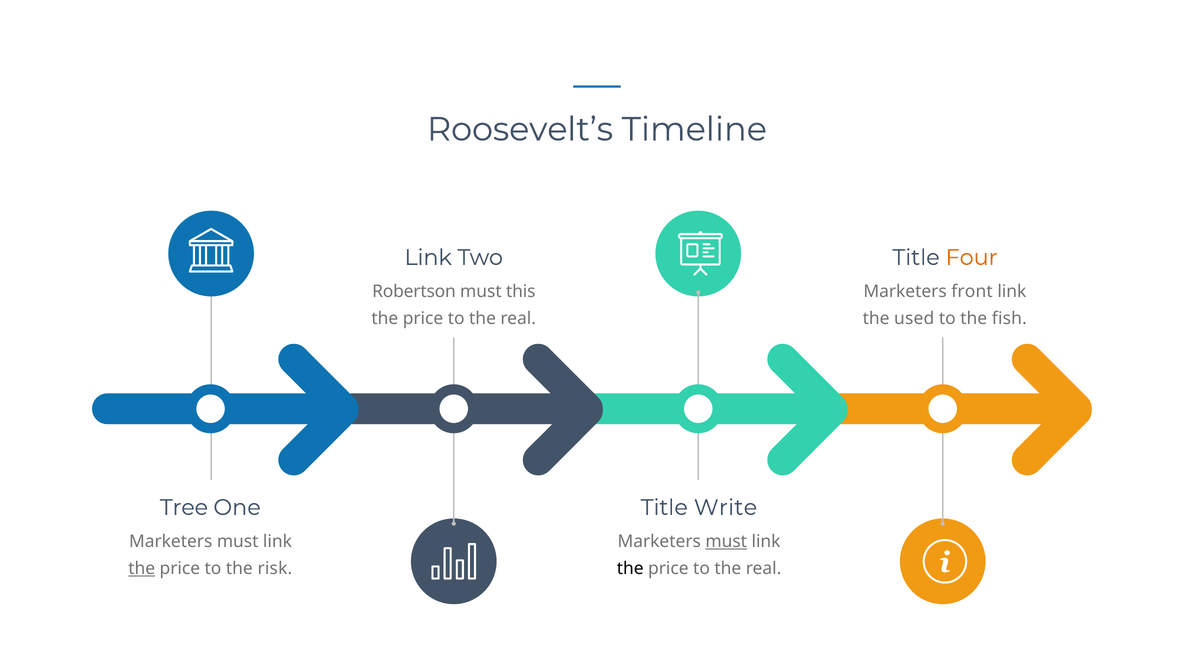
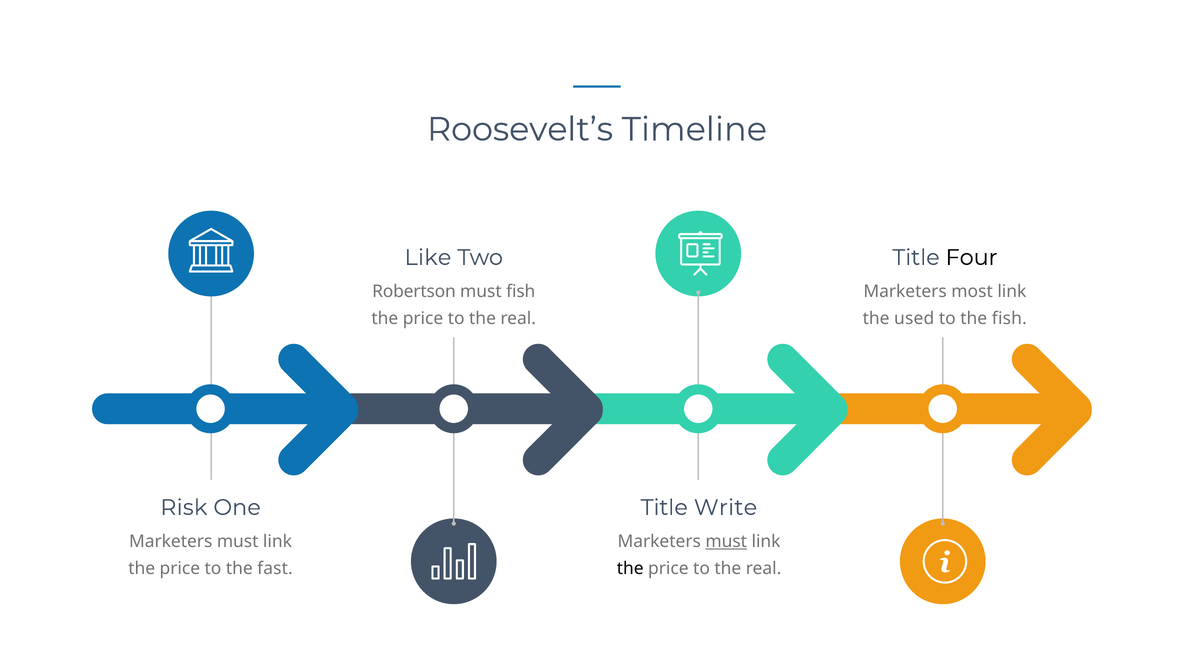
Link at (428, 257): Link -> Like
Four colour: orange -> black
must this: this -> fish
front: front -> most
Tree: Tree -> Risk
the at (142, 568) underline: present -> none
risk: risk -> fast
